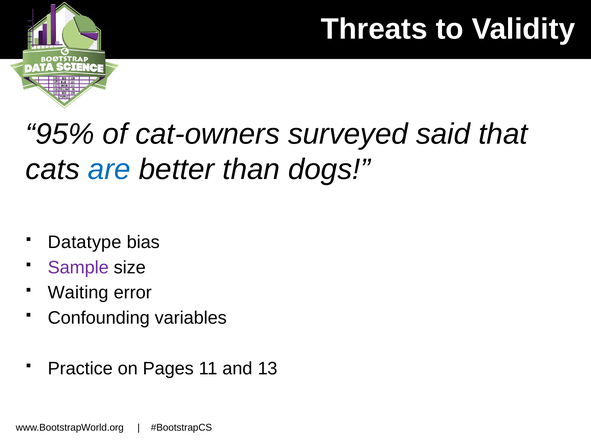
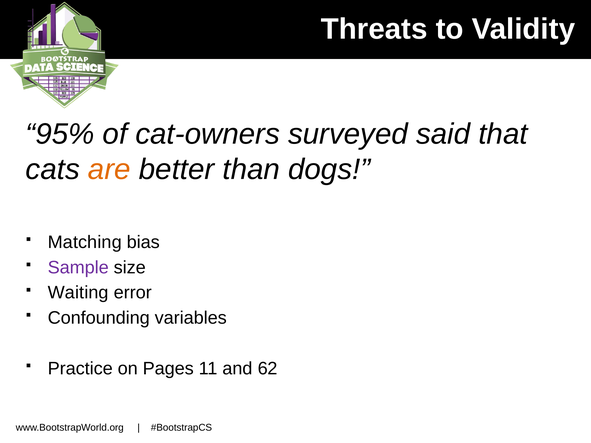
are colour: blue -> orange
Datatype: Datatype -> Matching
13: 13 -> 62
